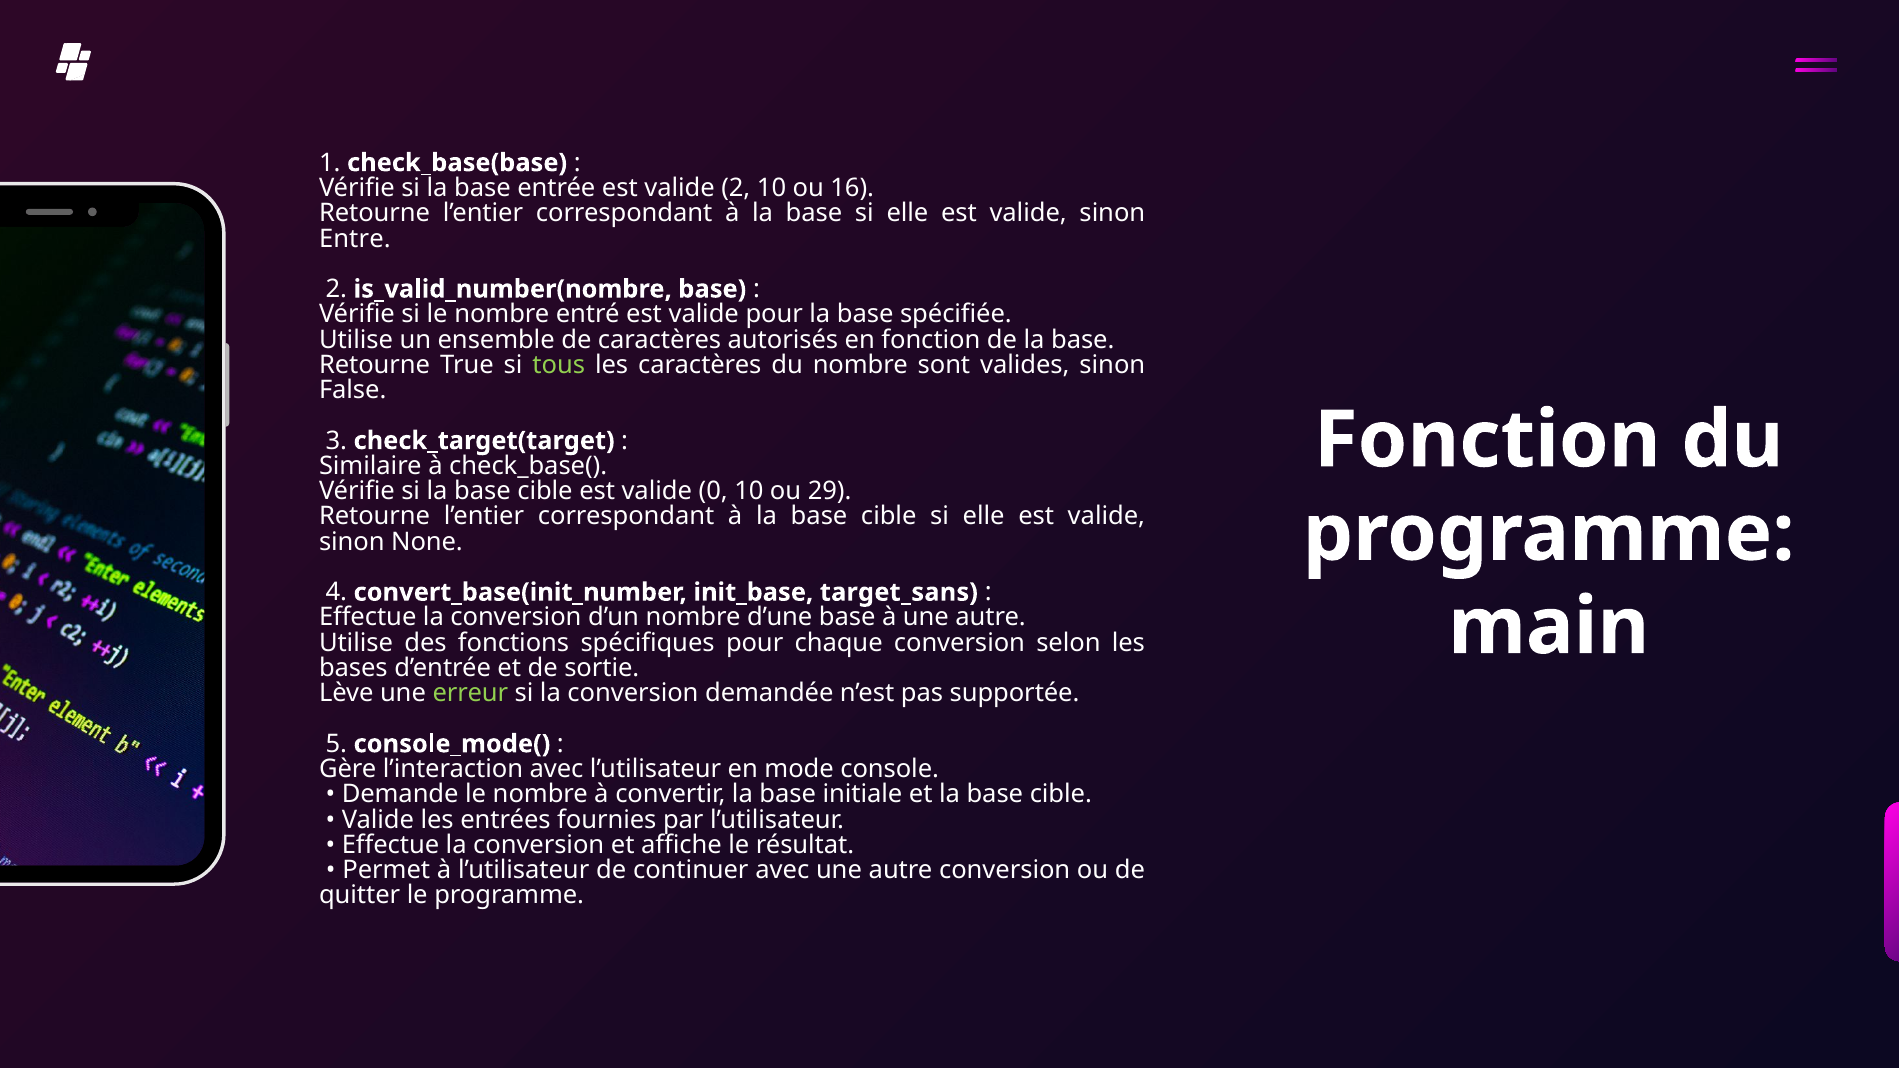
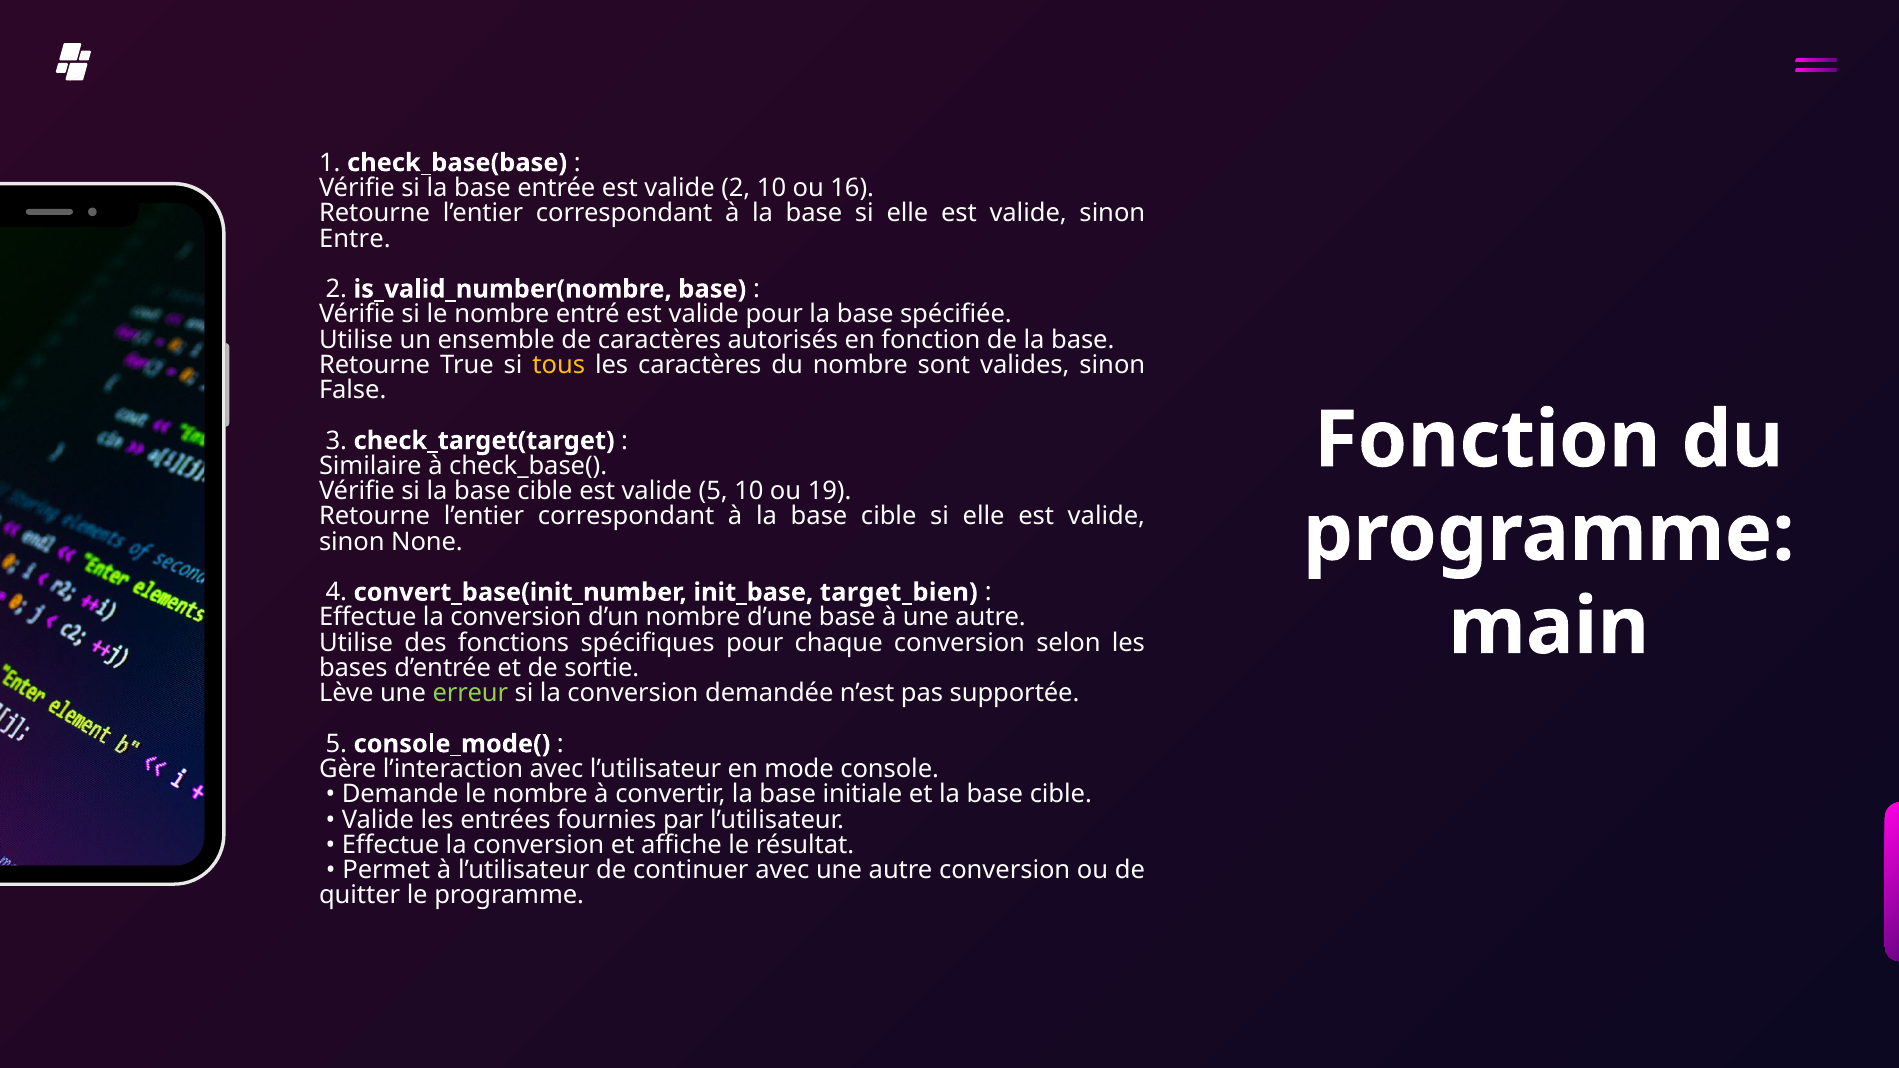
tous colour: light green -> yellow
valide 0: 0 -> 5
29: 29 -> 19
target_sans: target_sans -> target_bien
